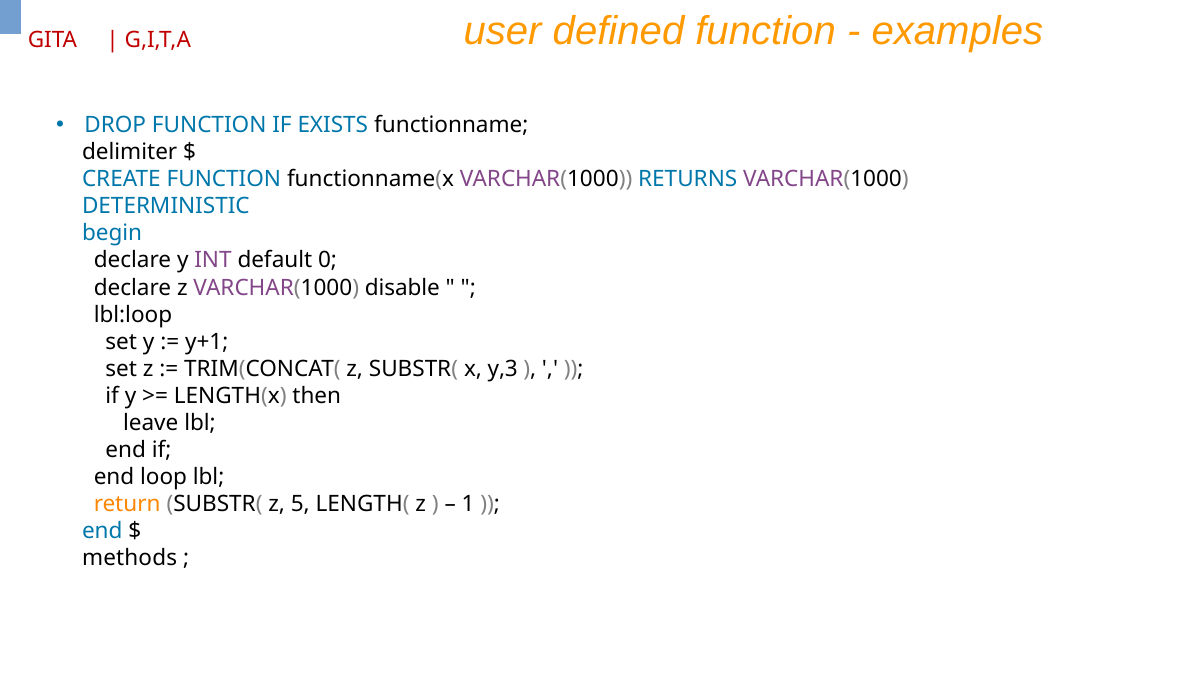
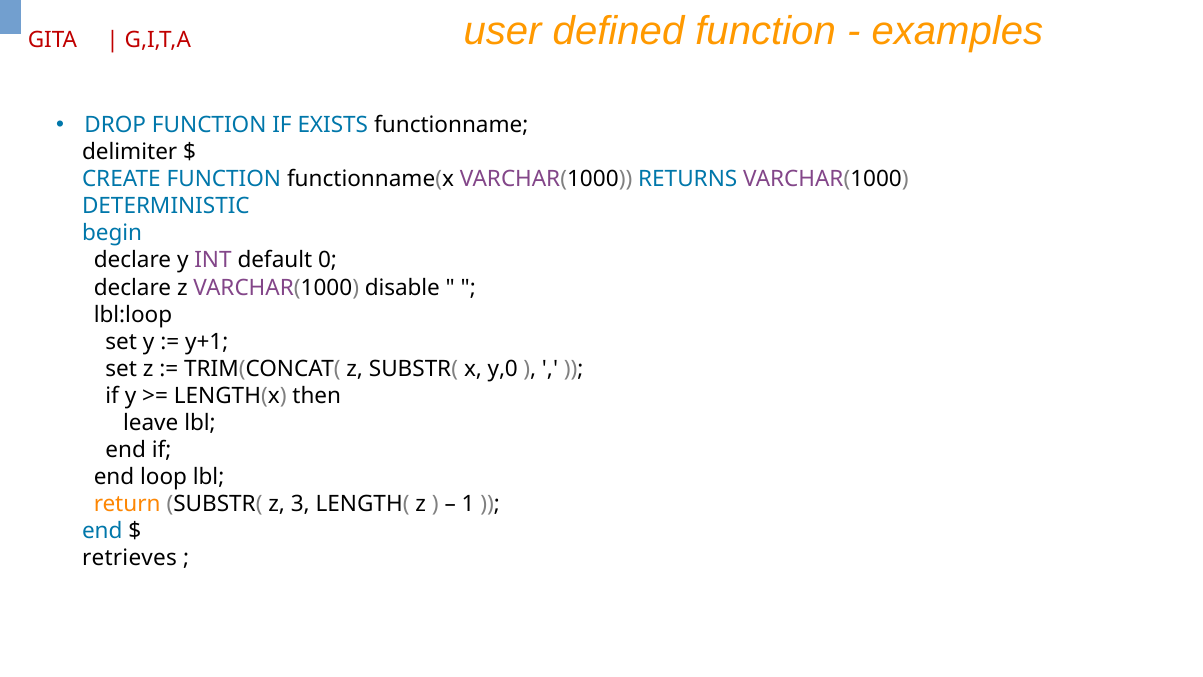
y,3: y,3 -> y,0
5: 5 -> 3
methods: methods -> retrieves
